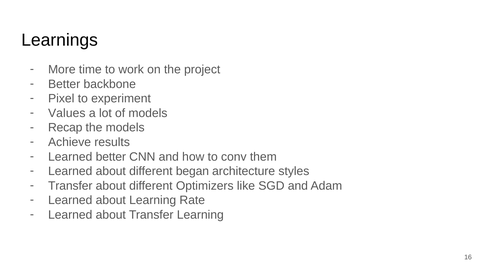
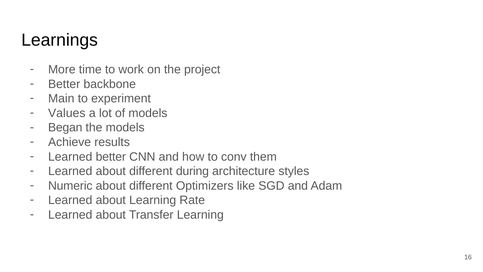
Pixel: Pixel -> Main
Recap: Recap -> Began
began: began -> during
Transfer at (70, 185): Transfer -> Numeric
